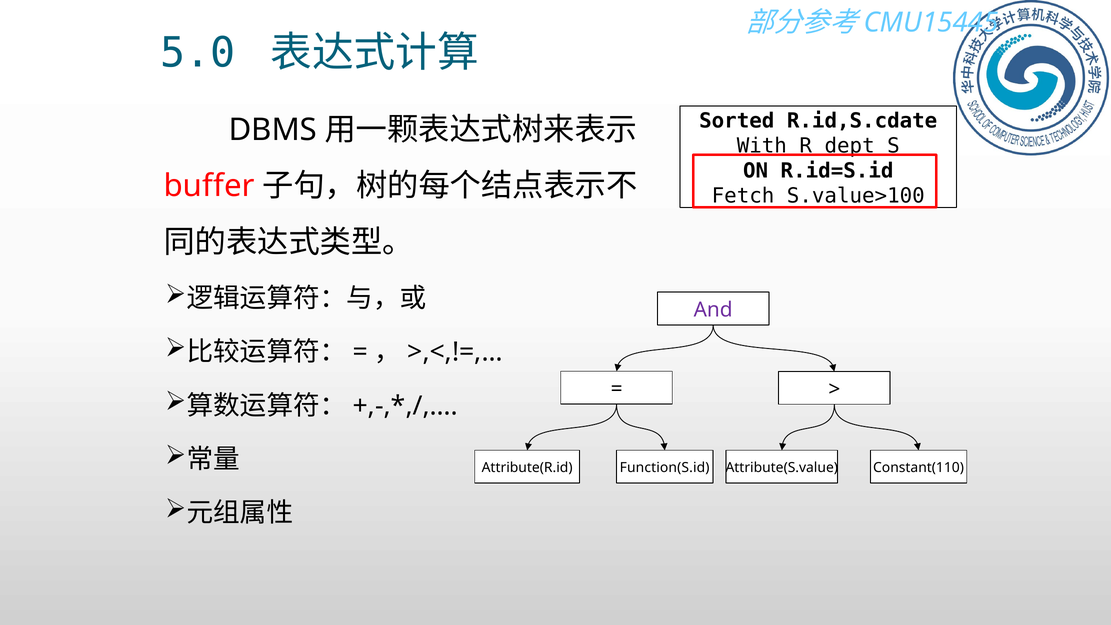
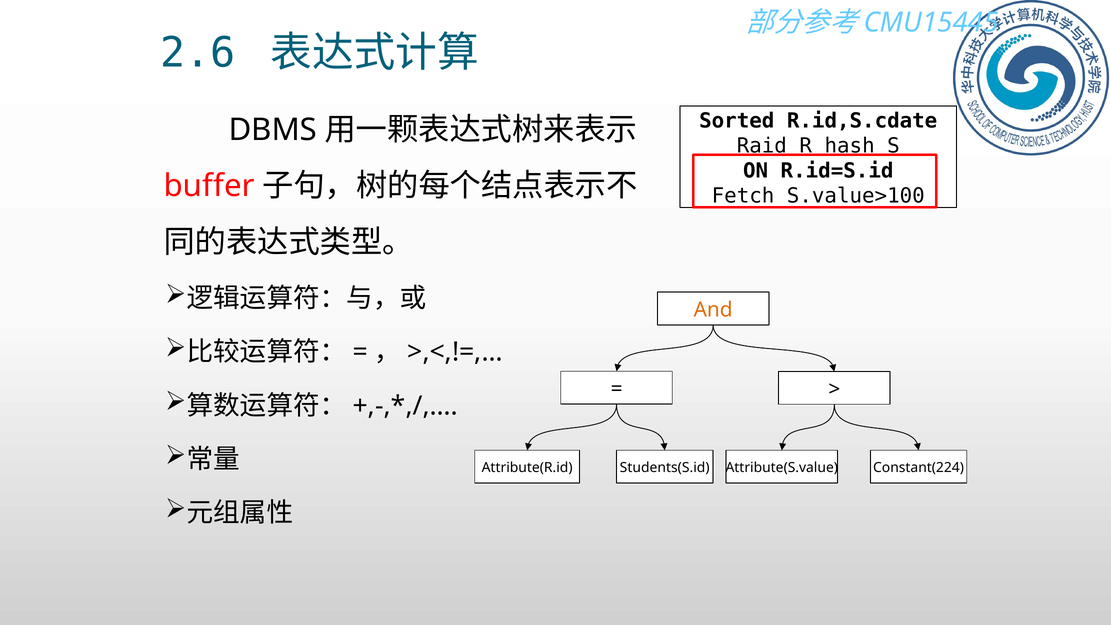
5.0: 5.0 -> 2.6
With: With -> Raid
dept: dept -> hash
And colour: purple -> orange
Function(S.id: Function(S.id -> Students(S.id
Constant(110: Constant(110 -> Constant(224
